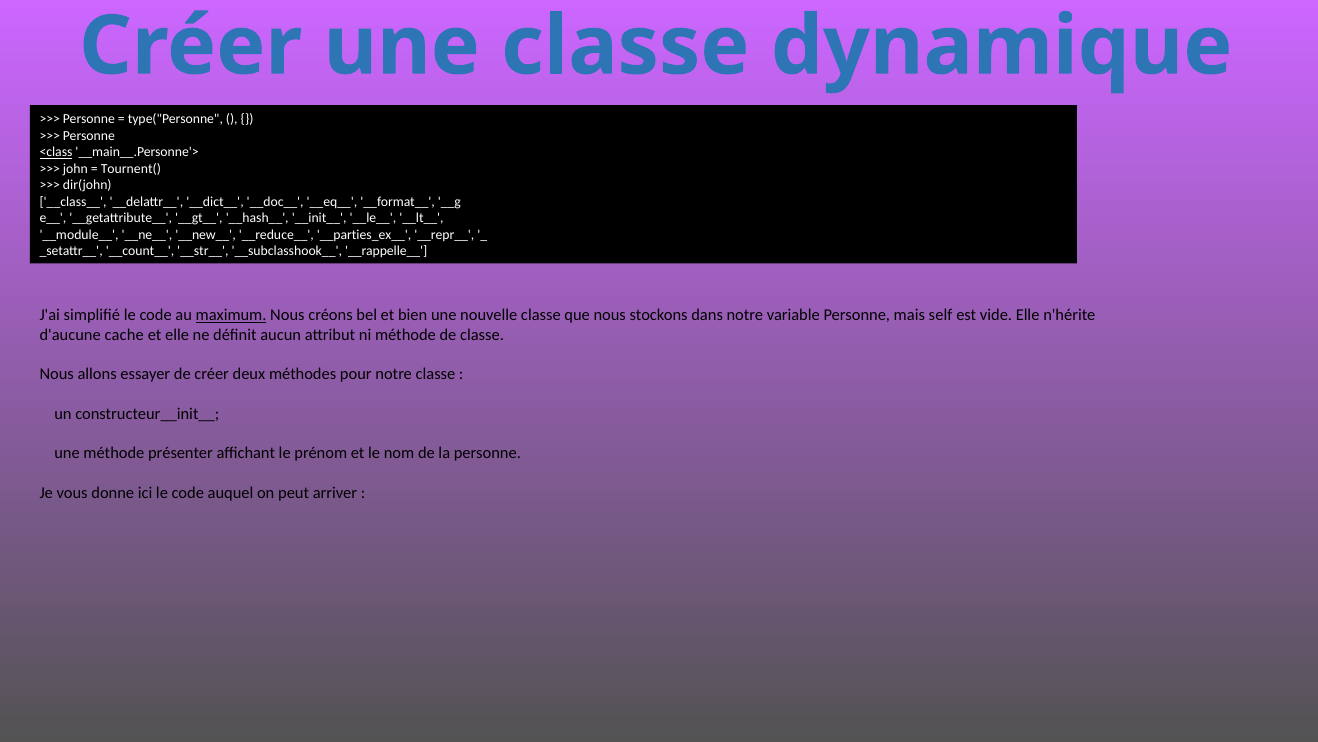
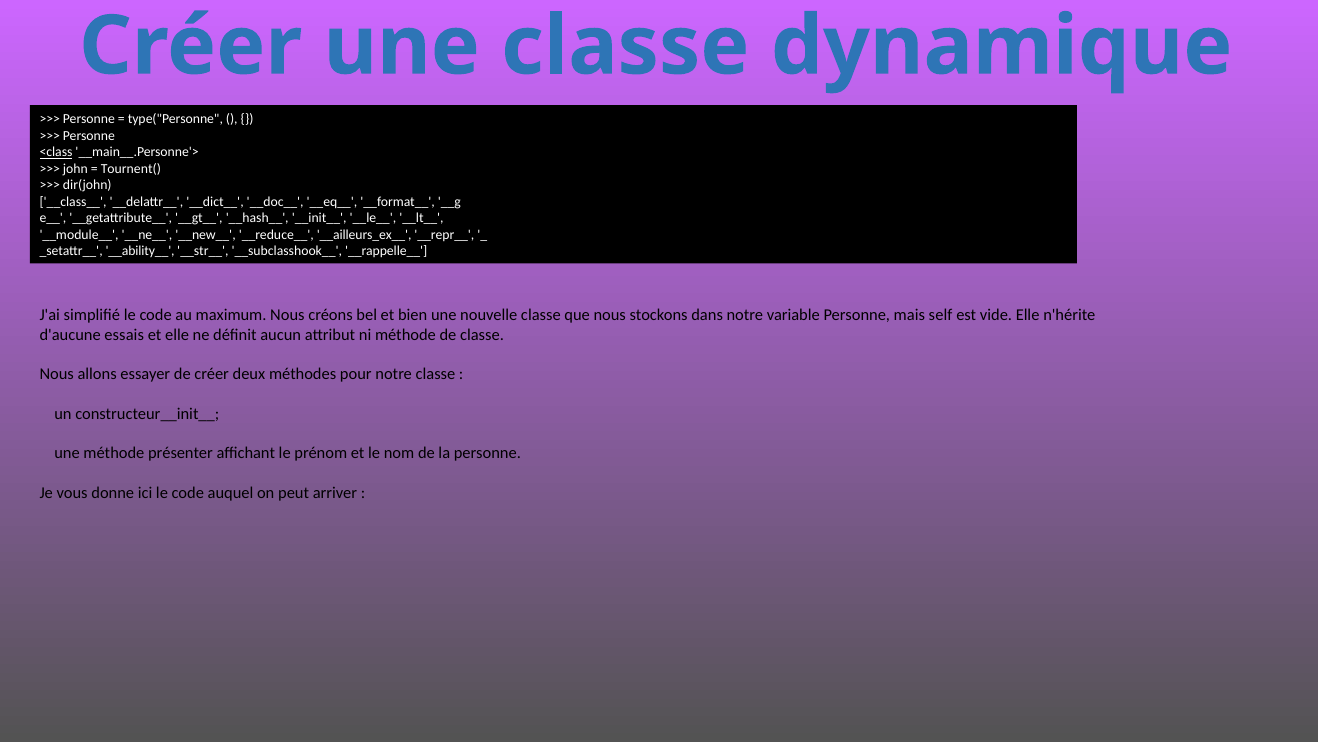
__parties_ex__: __parties_ex__ -> __ailleurs_ex__
__count__: __count__ -> __ability__
maximum underline: present -> none
cache: cache -> essais
